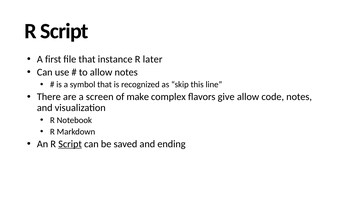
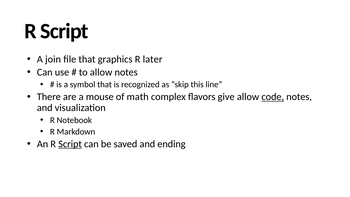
first: first -> join
instance: instance -> graphics
screen: screen -> mouse
make: make -> math
code underline: none -> present
